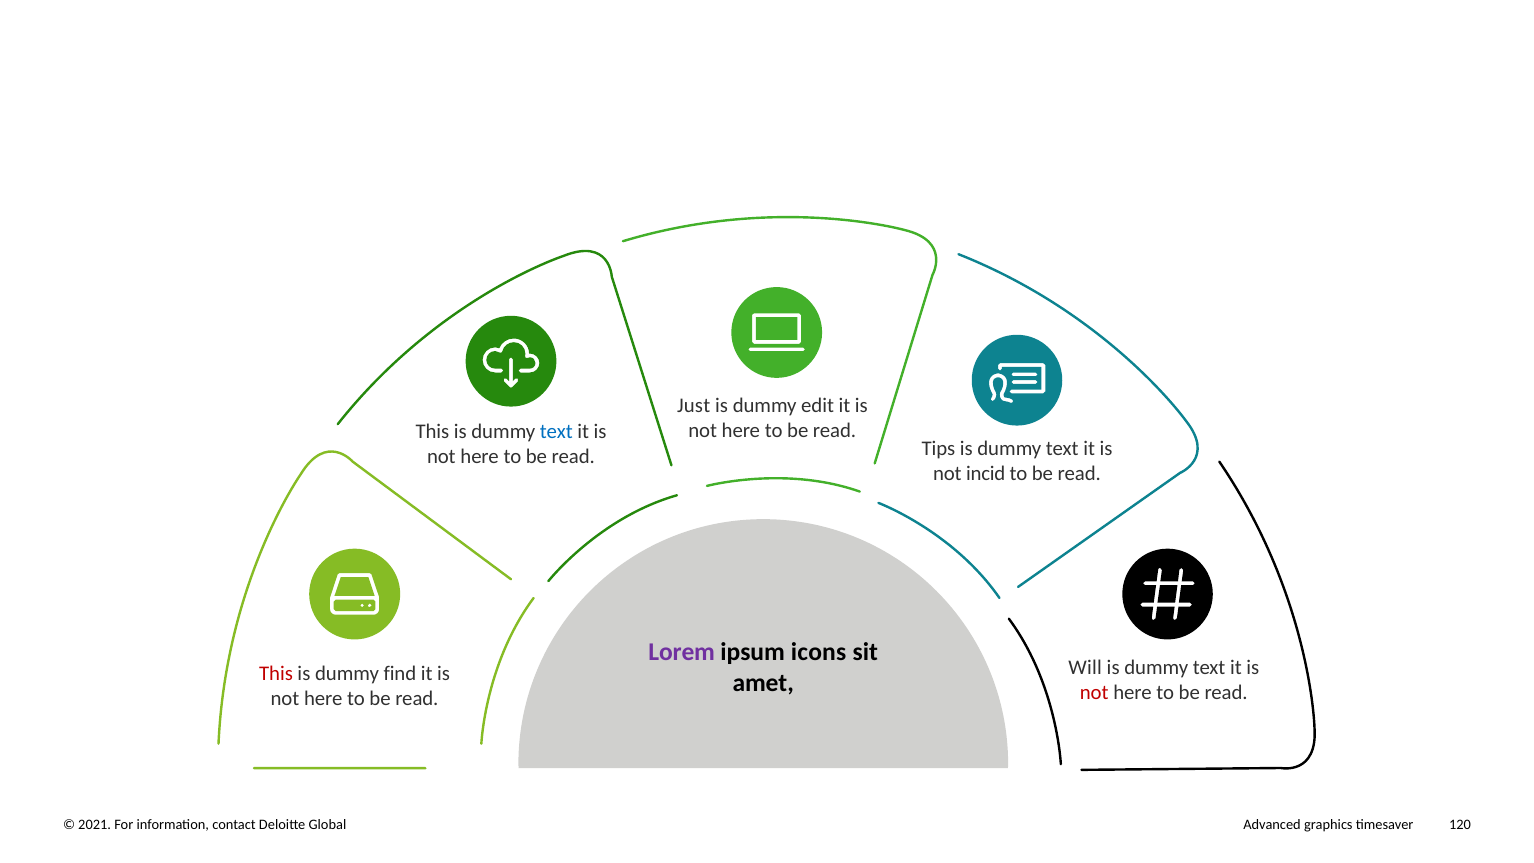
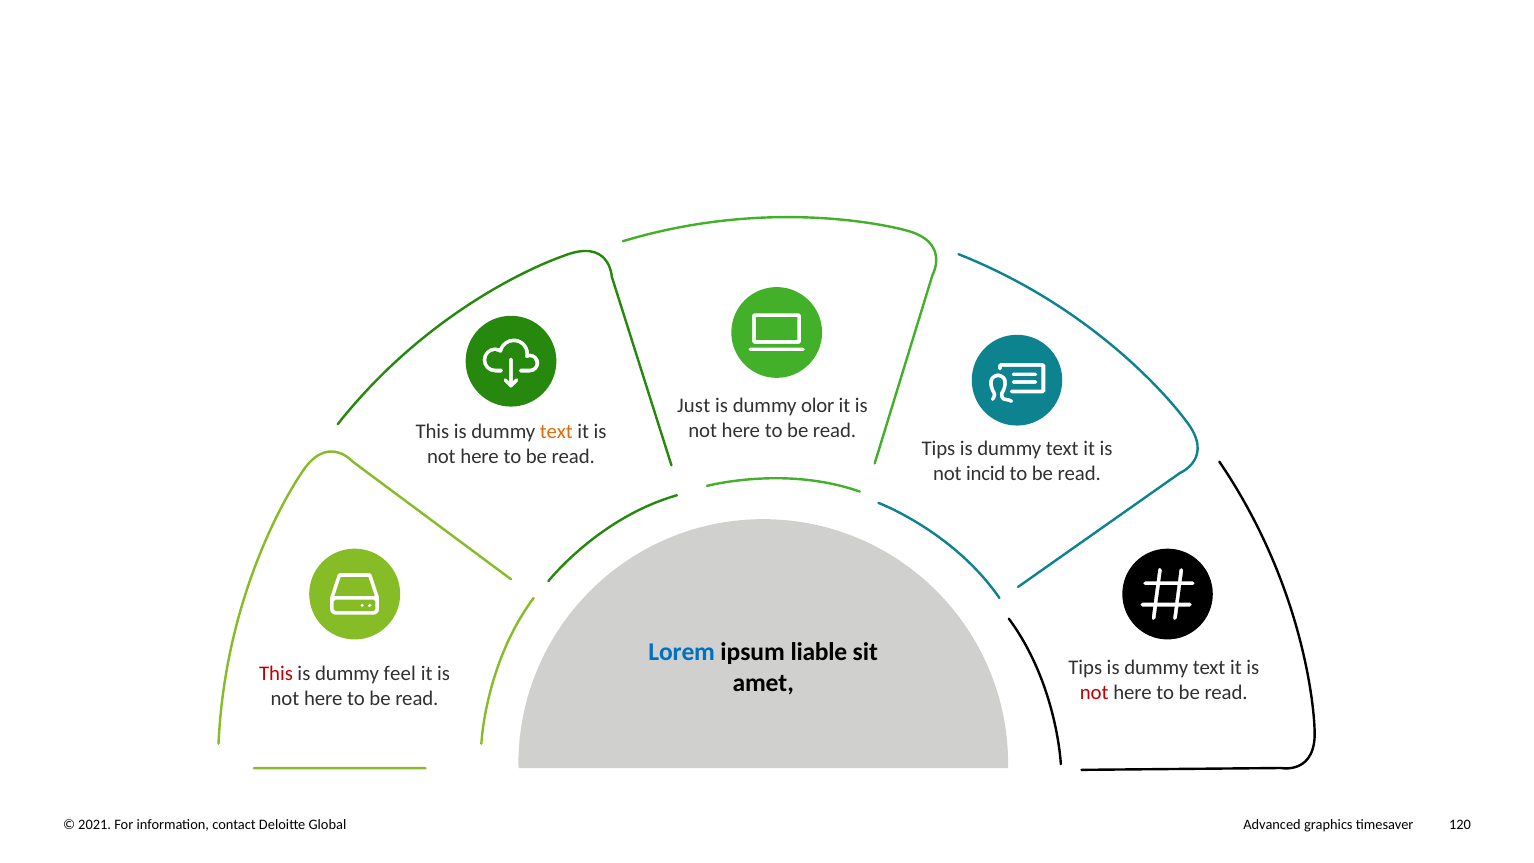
edit: edit -> olor
text at (556, 431) colour: blue -> orange
Lorem colour: purple -> blue
icons: icons -> liable
Will at (1085, 668): Will -> Tips
find: find -> feel
